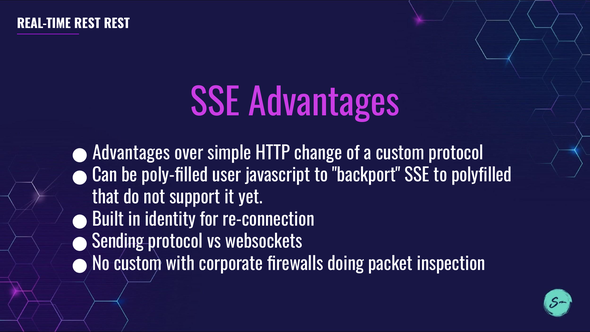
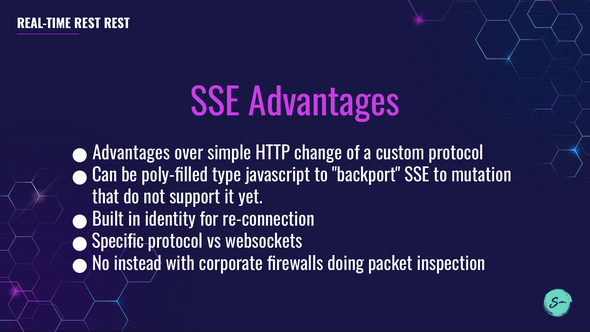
user: user -> type
polyfilled: polyfilled -> mutation
Sending: Sending -> Specific
No custom: custom -> instead
